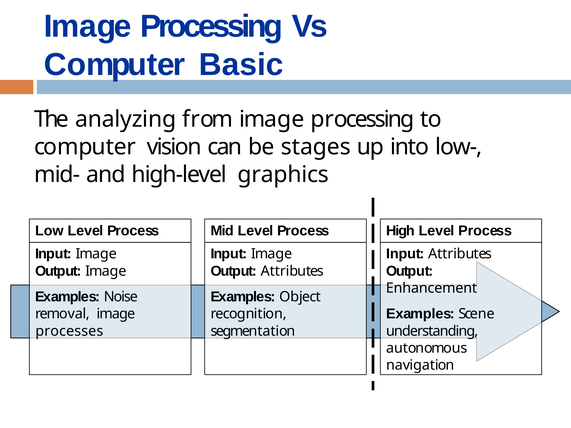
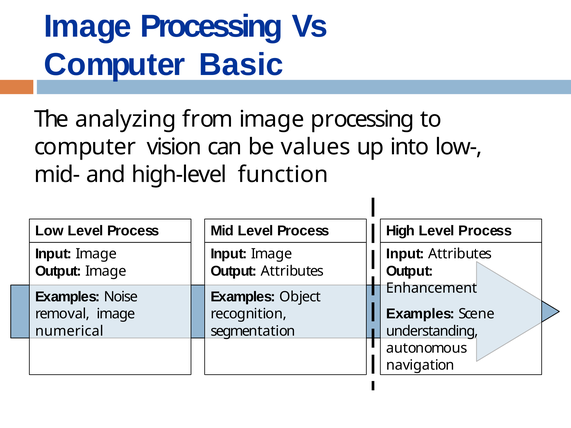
stages: stages -> values
graphics: graphics -> function
processes: processes -> numerical
